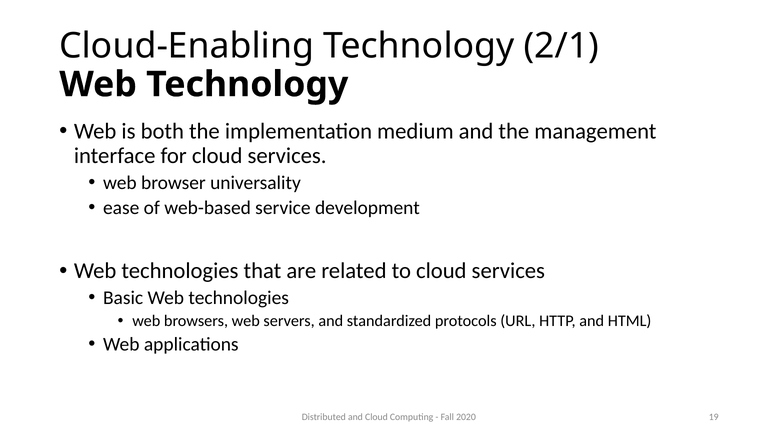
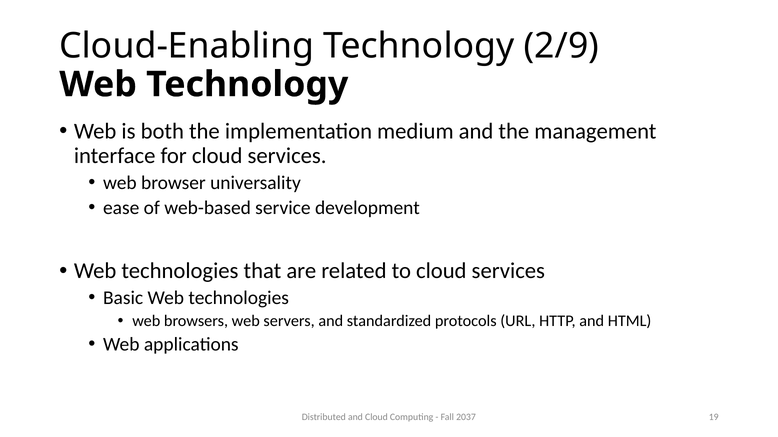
2/1: 2/1 -> 2/9
2020: 2020 -> 2037
